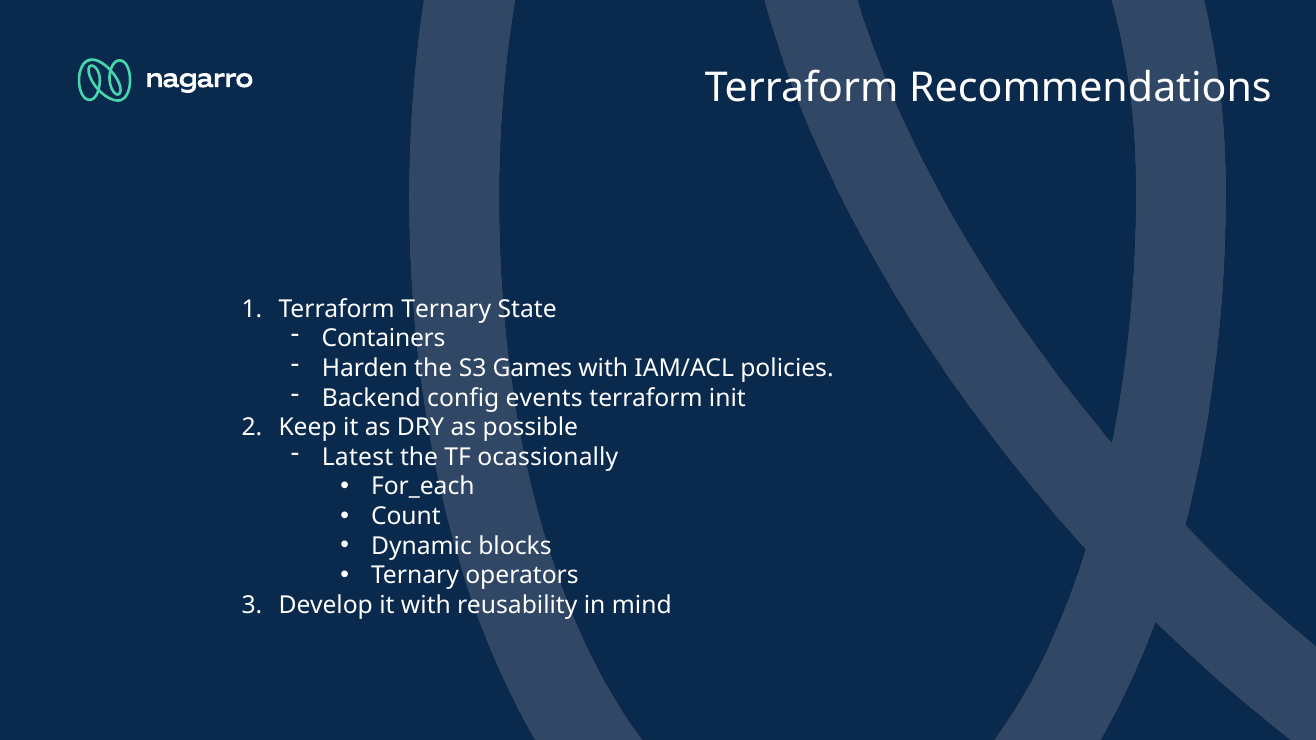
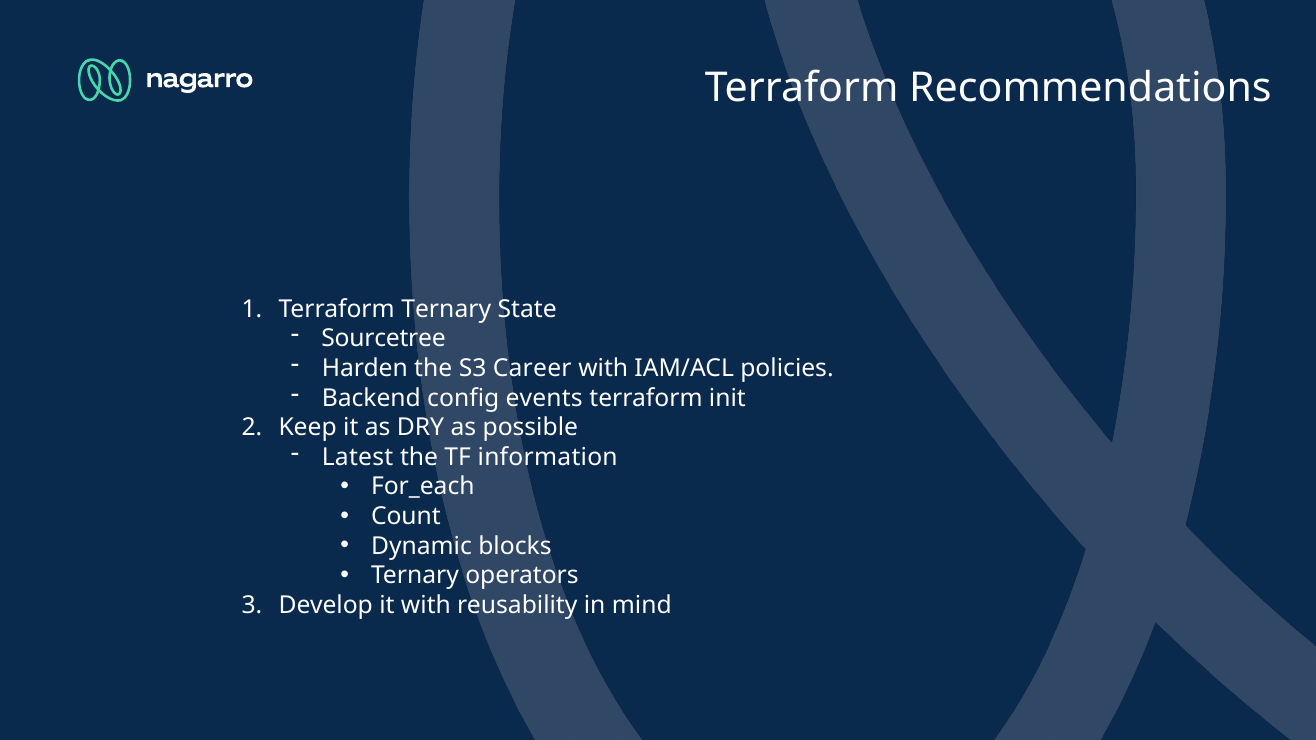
Containers: Containers -> Sourcetree
Games: Games -> Career
ocassionally: ocassionally -> information
